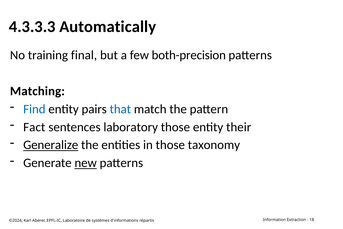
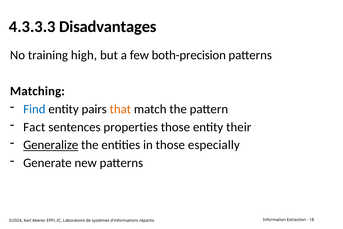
Automatically: Automatically -> Disadvantages
final: final -> high
that colour: blue -> orange
laboratory: laboratory -> properties
taxonomy: taxonomy -> especially
new underline: present -> none
